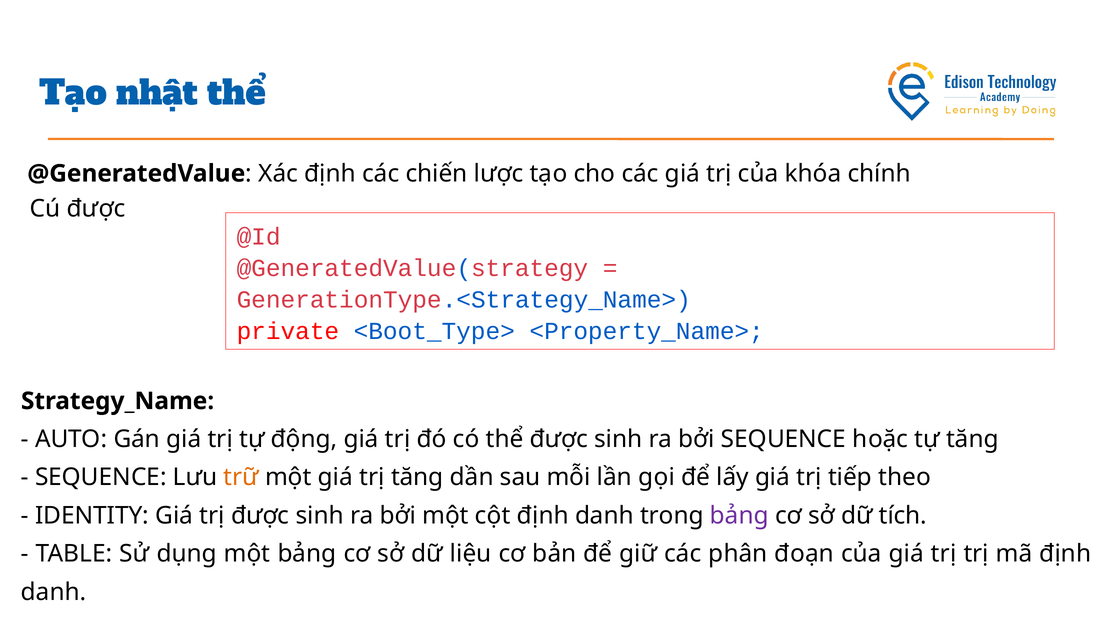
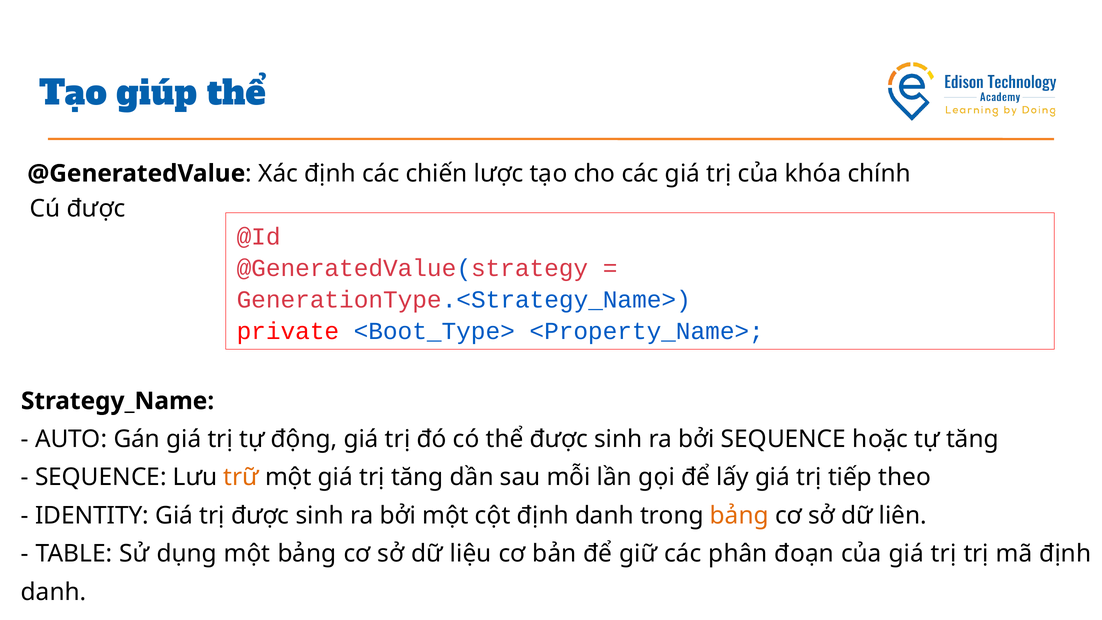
nhật: nhật -> giúp
bảng at (739, 516) colour: purple -> orange
tích: tích -> liên
